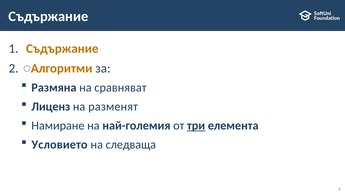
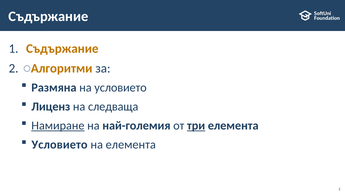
на сравняват: сравняват -> условието
разменят: разменят -> следваща
Намиране underline: none -> present
на следваща: следваща -> елемента
